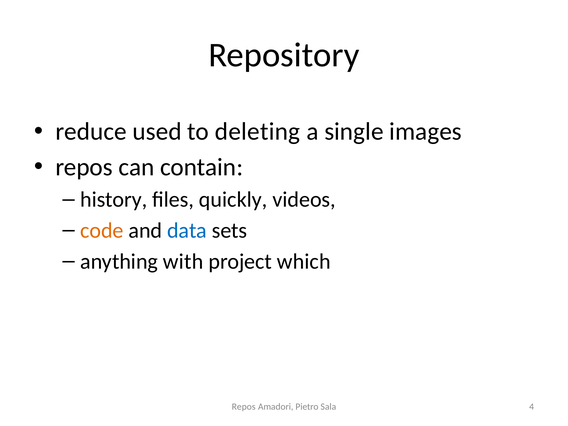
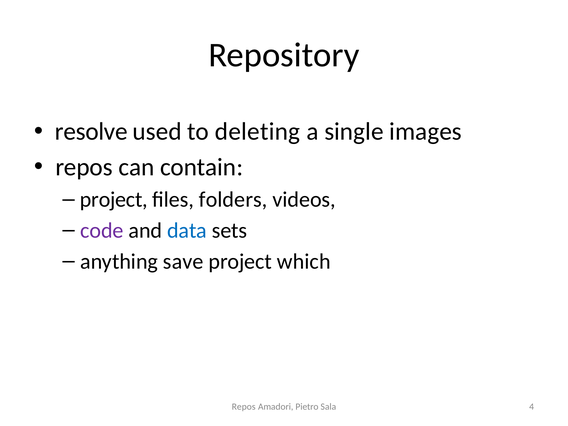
reduce: reduce -> resolve
history at (114, 200): history -> project
quickly: quickly -> folders
code colour: orange -> purple
with: with -> save
